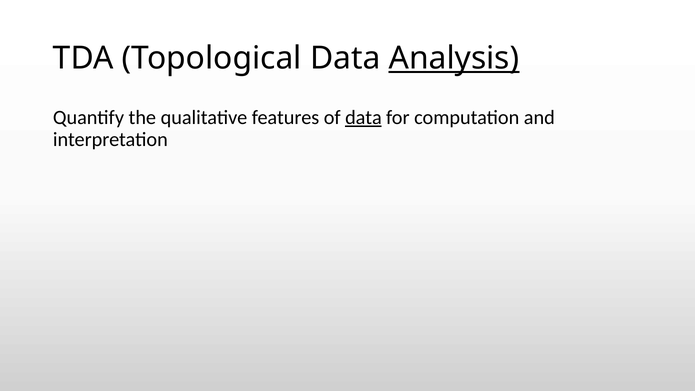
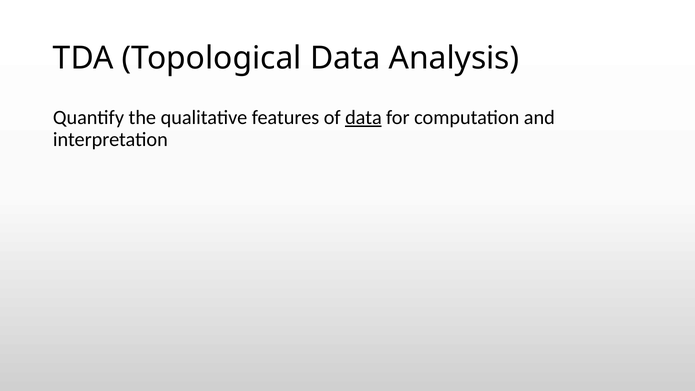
Analysis underline: present -> none
